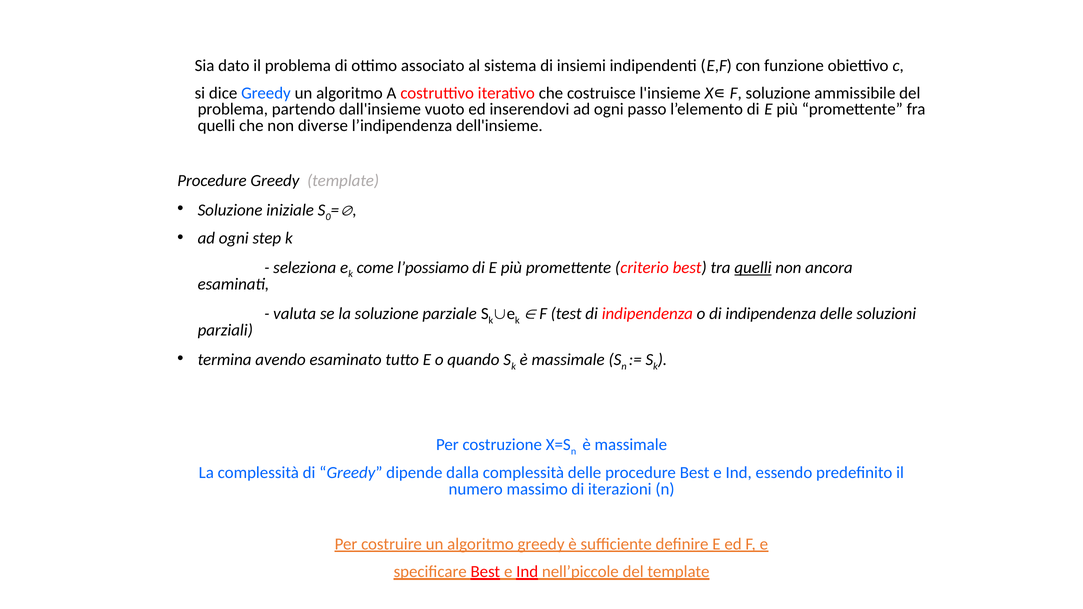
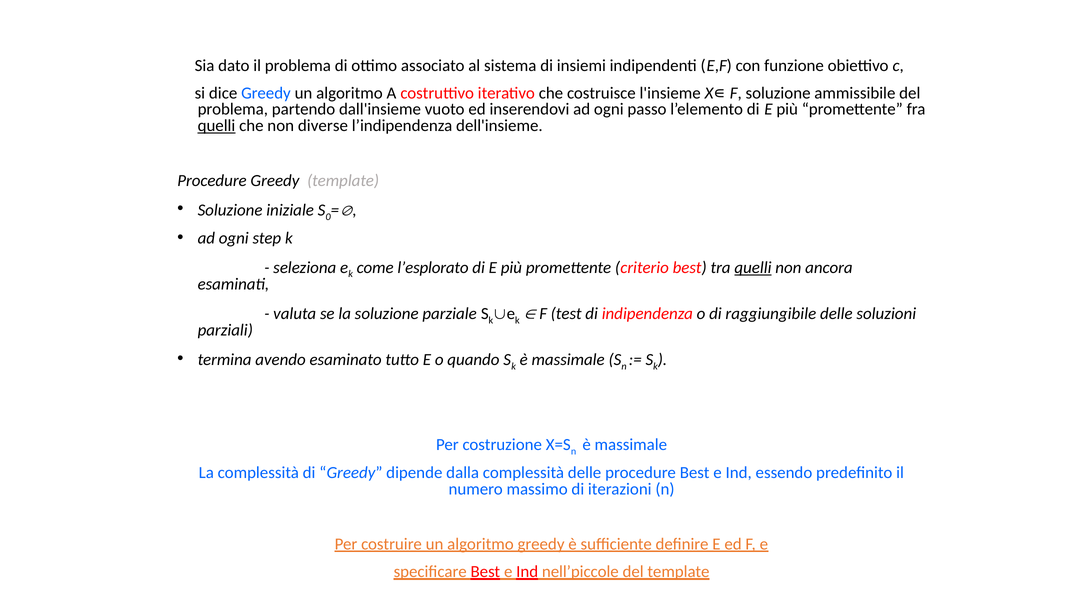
quelli at (216, 126) underline: none -> present
l’possiamo: l’possiamo -> l’esplorato
o di indipendenza: indipendenza -> raggiungibile
